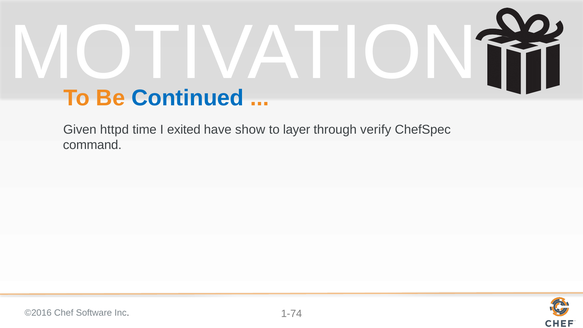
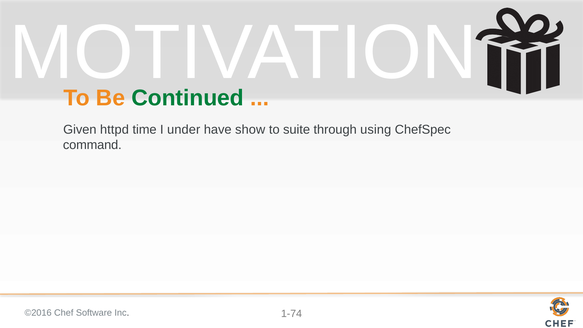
Continued colour: blue -> green
exited: exited -> under
layer: layer -> suite
verify: verify -> using
